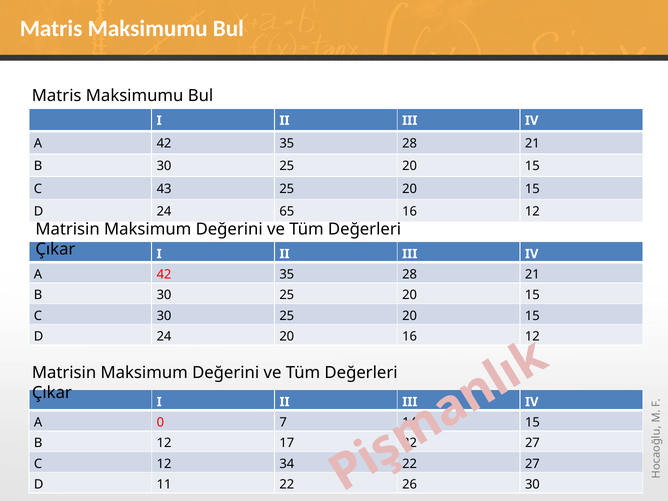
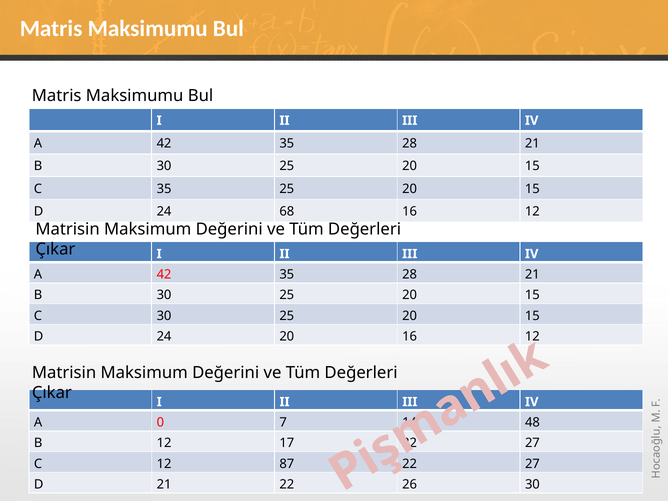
C 43: 43 -> 35
65: 65 -> 68
15 at (532, 423): 15 -> 48
34: 34 -> 87
D 11: 11 -> 21
